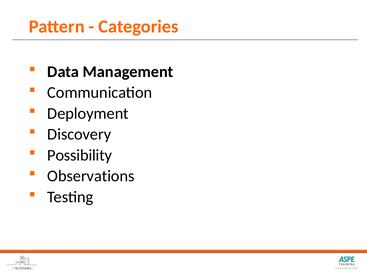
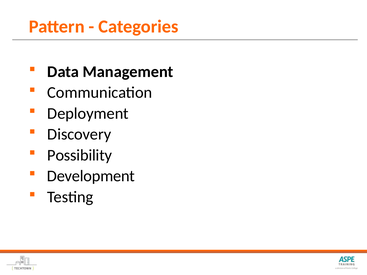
Observations: Observations -> Development
